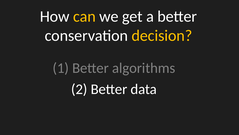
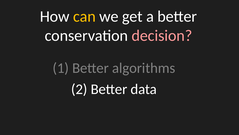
decision colour: yellow -> pink
